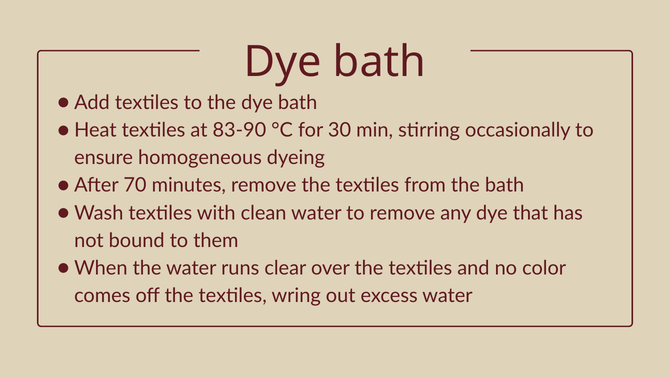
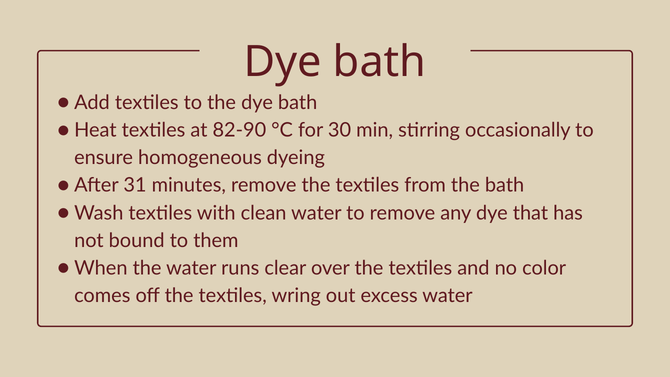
83-90: 83-90 -> 82-90
70: 70 -> 31
